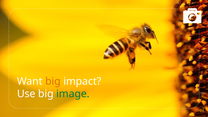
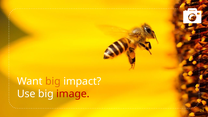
image colour: green -> red
